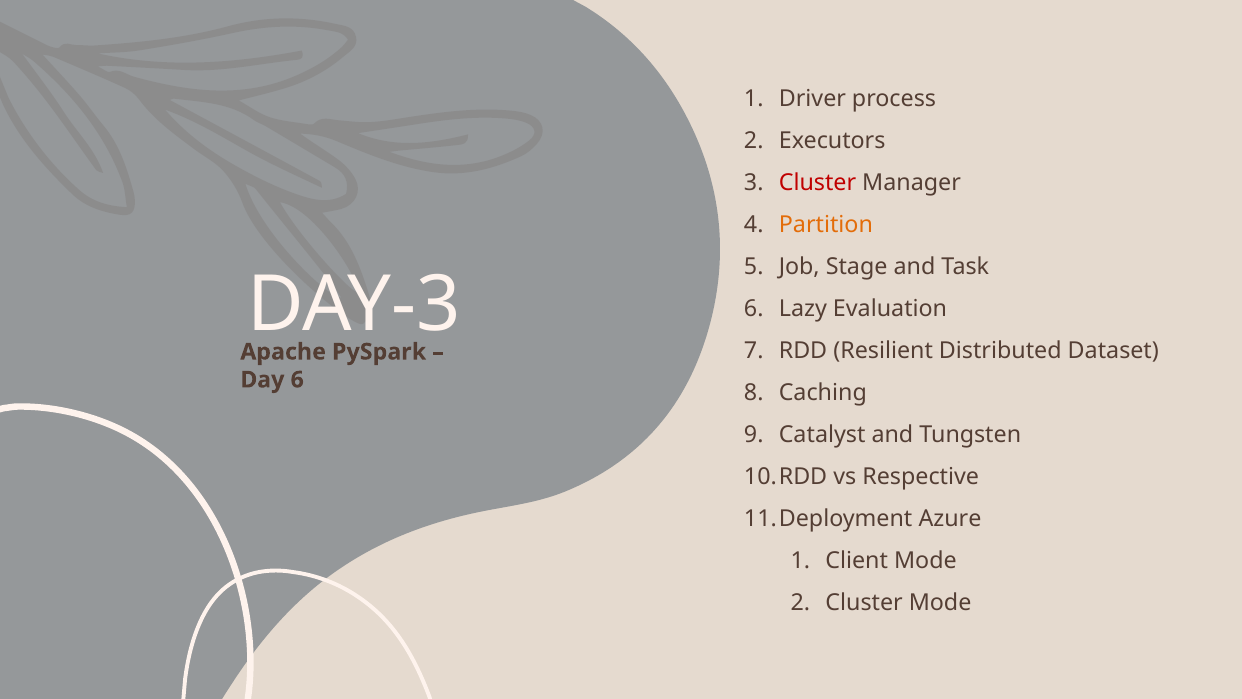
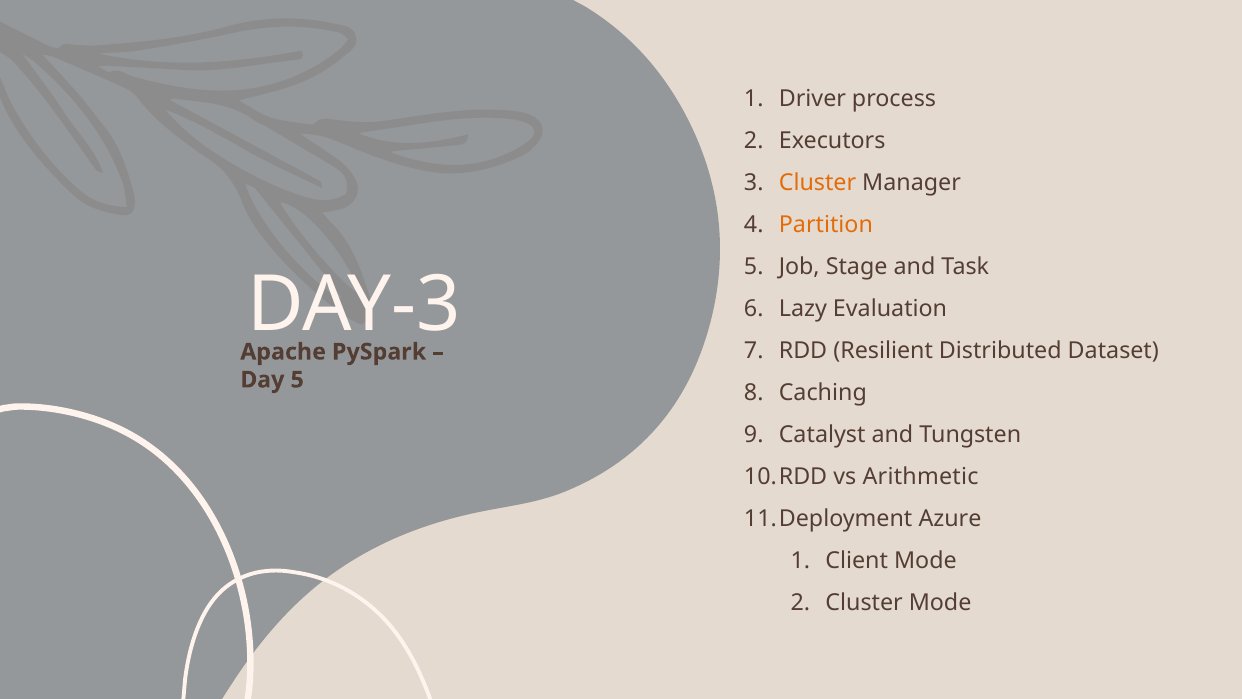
Cluster at (818, 183) colour: red -> orange
Day 6: 6 -> 5
Respective: Respective -> Arithmetic
